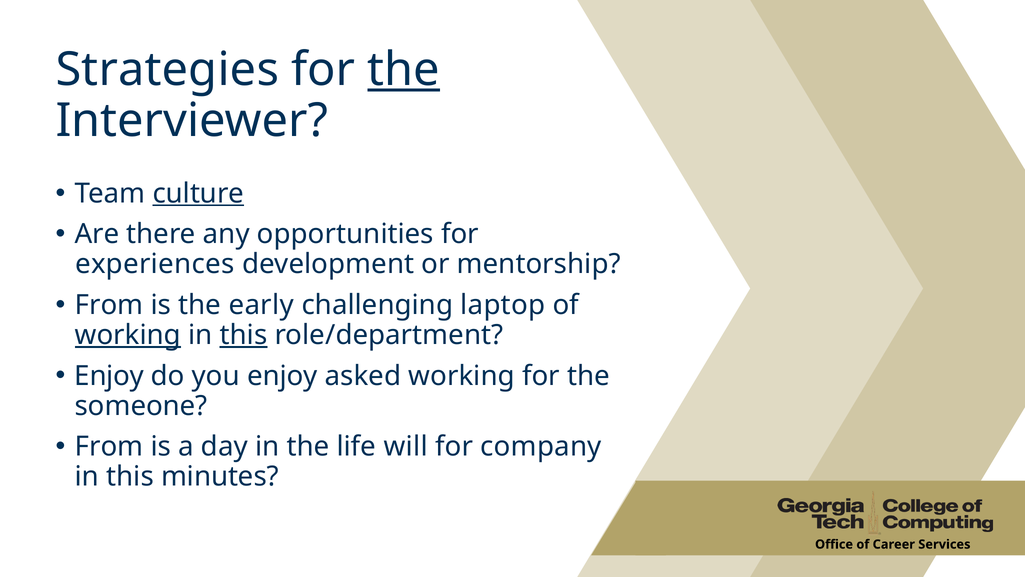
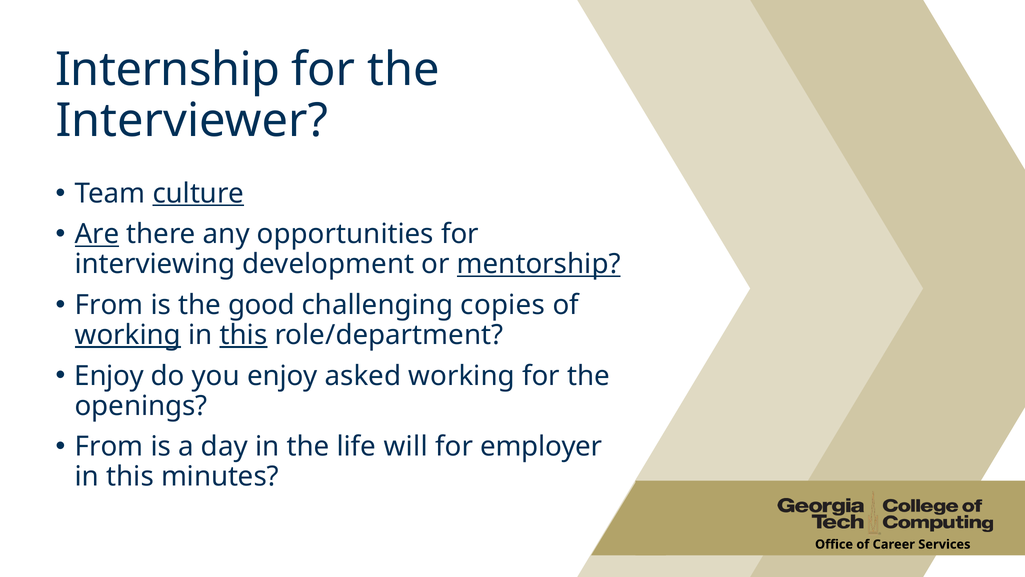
Strategies: Strategies -> Internship
the at (404, 70) underline: present -> none
Are underline: none -> present
experiences: experiences -> interviewing
mentorship underline: none -> present
early: early -> good
laptop: laptop -> copies
someone: someone -> openings
company: company -> employer
